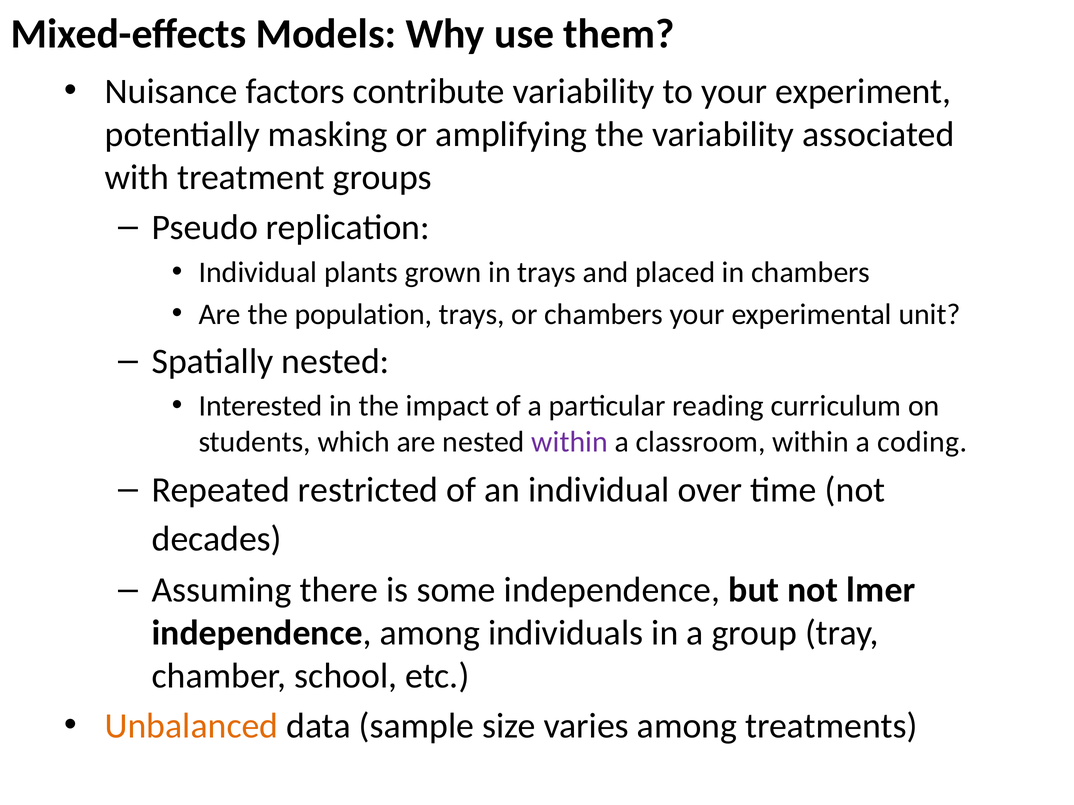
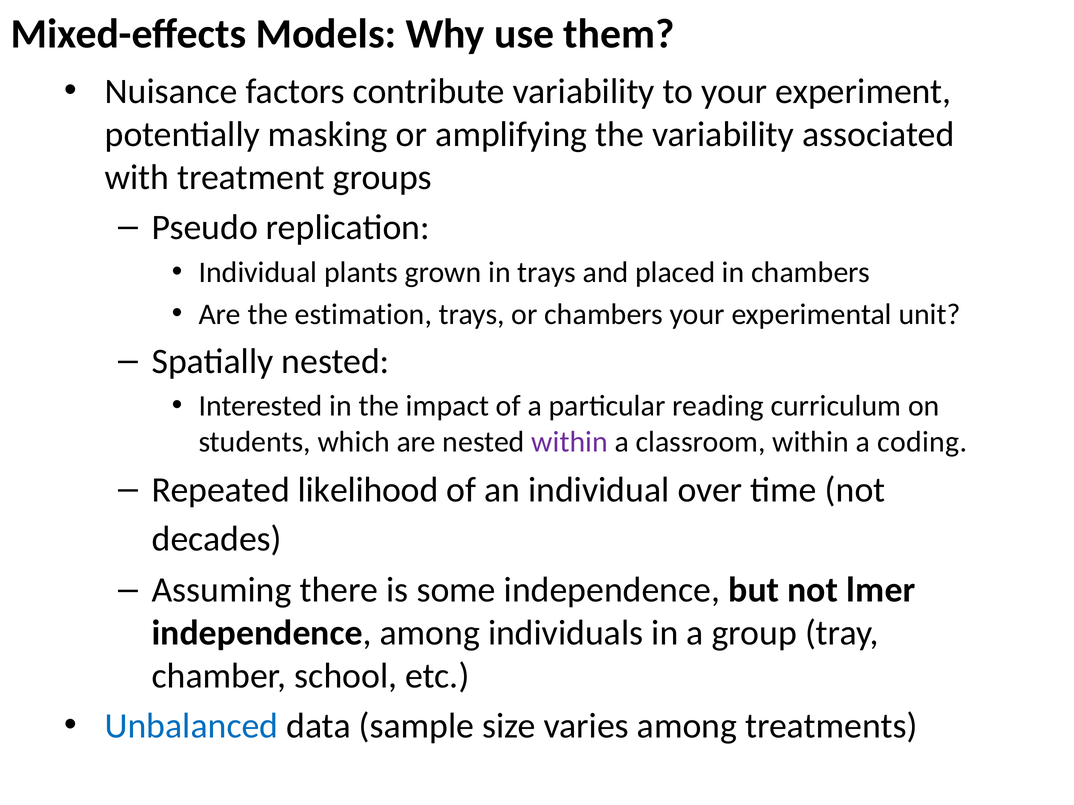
population: population -> estimation
restricted: restricted -> likelihood
Unbalanced colour: orange -> blue
